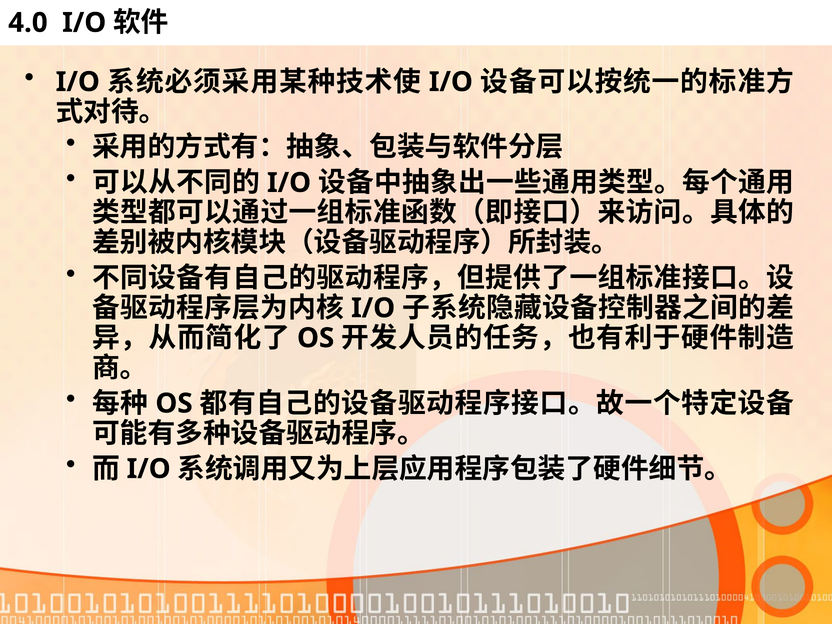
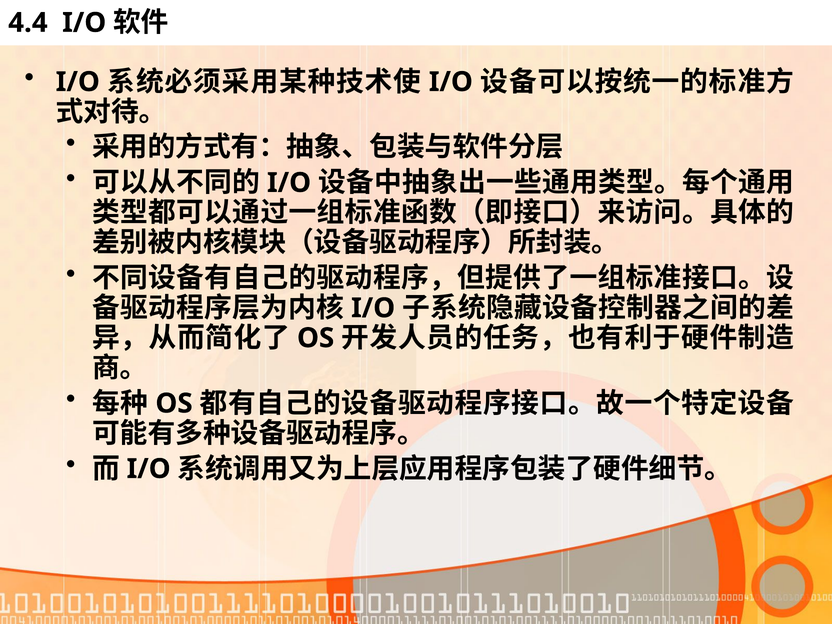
4.0: 4.0 -> 4.4
